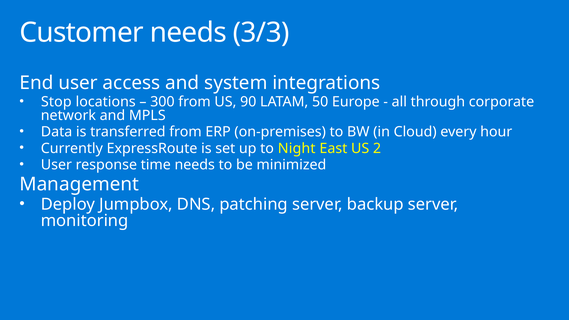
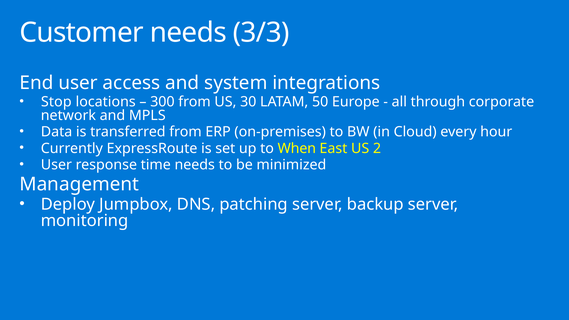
90: 90 -> 30
Night: Night -> When
